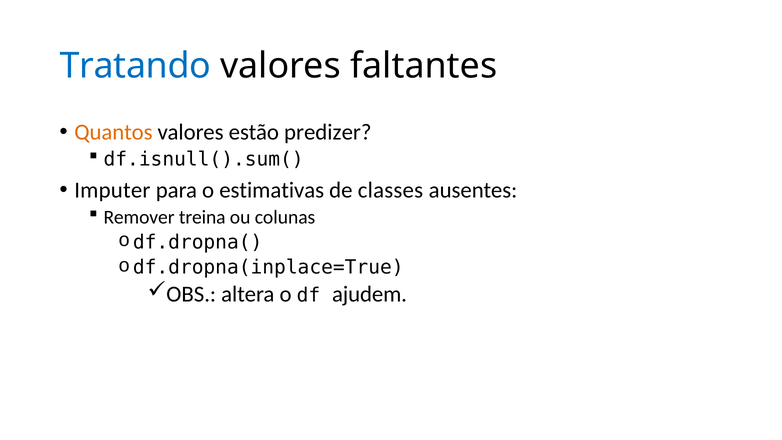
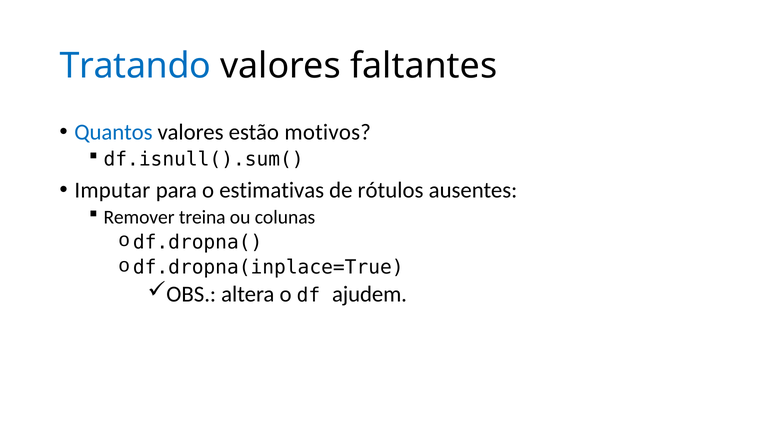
Quantos colour: orange -> blue
predizer: predizer -> motivos
Imputer: Imputer -> Imputar
classes: classes -> rótulos
